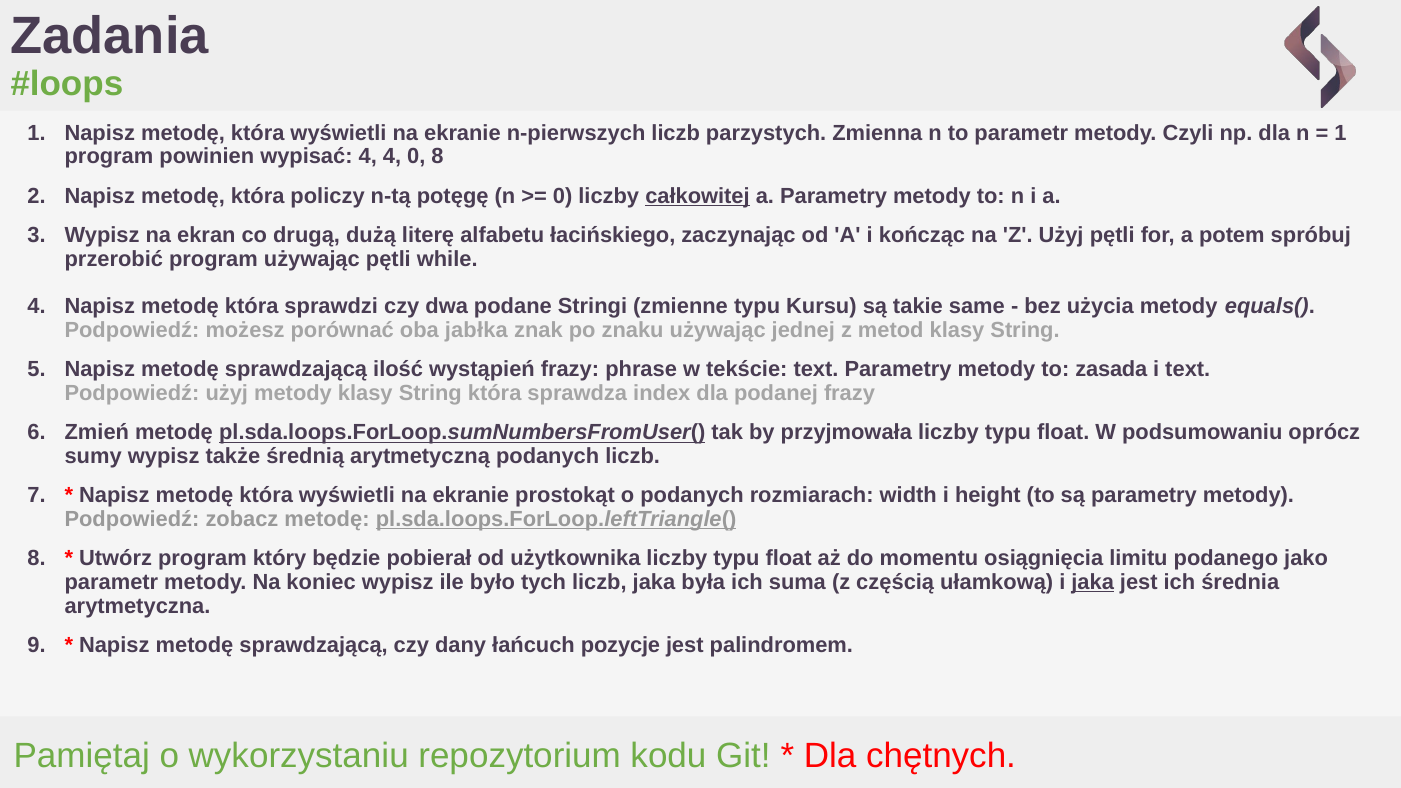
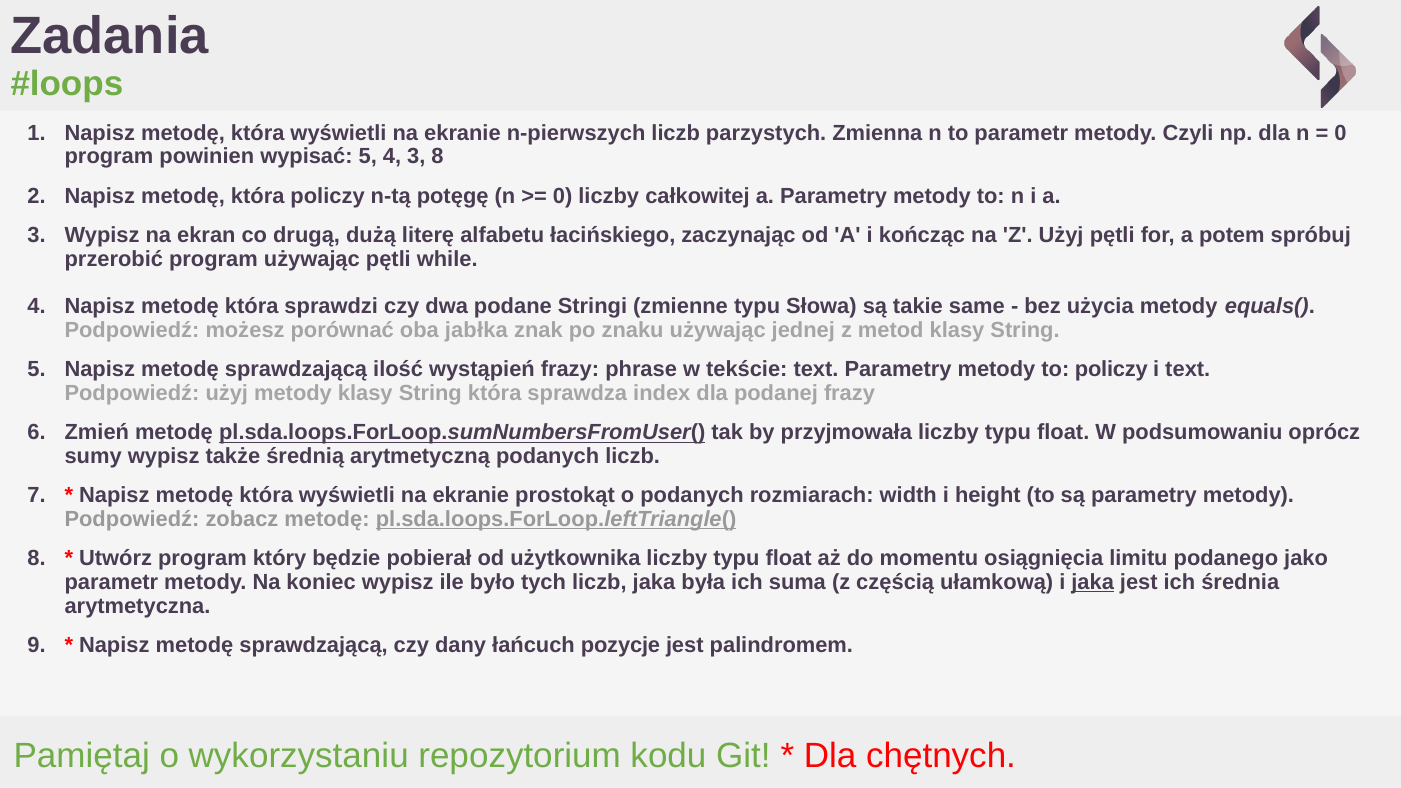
1 at (1341, 133): 1 -> 0
wypisać 4: 4 -> 5
4 0: 0 -> 3
całkowitej underline: present -> none
Kursu: Kursu -> Słowa
to zasada: zasada -> policzy
